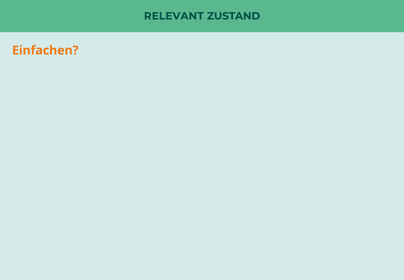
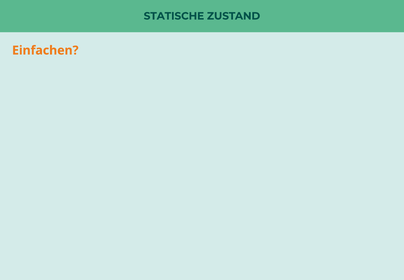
RELEVANT: RELEVANT -> STATISCHE
